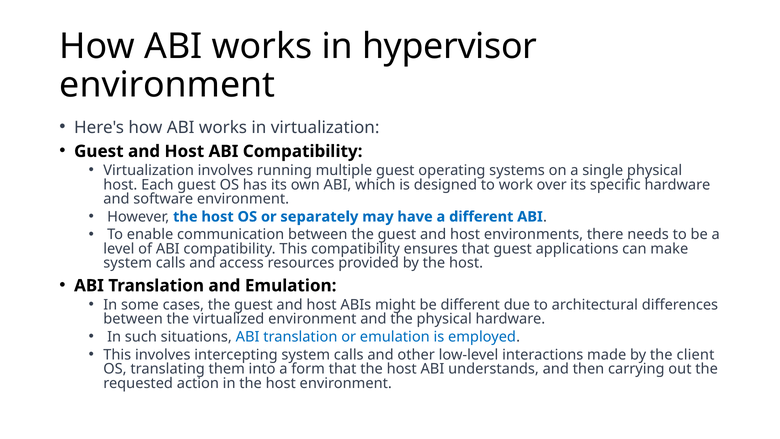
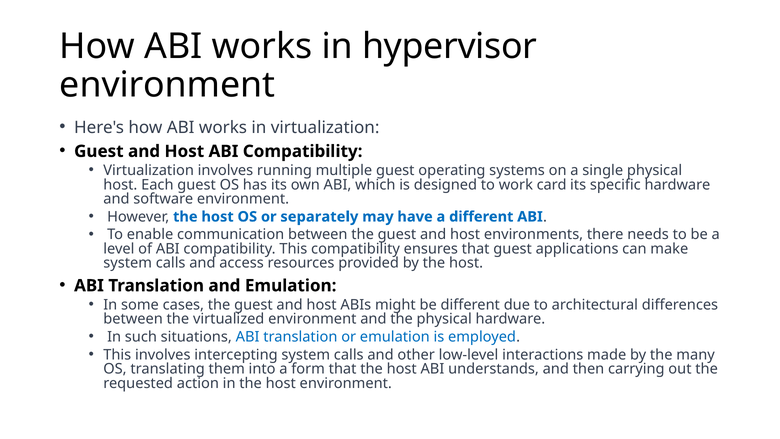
over: over -> card
client: client -> many
